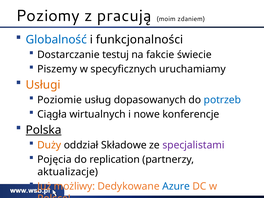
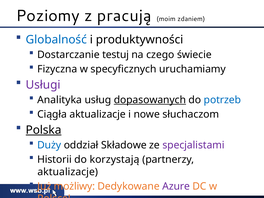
funkcjonalności: funkcjonalności -> produktywności
fakcie: fakcie -> czego
Piszemy: Piszemy -> Fizyczna
Usługi colour: orange -> purple
Poziomie: Poziomie -> Analityka
dopasowanych underline: none -> present
Ciągła wirtualnych: wirtualnych -> aktualizacje
konferencje: konferencje -> słuchaczom
Duży colour: orange -> blue
Pojęcia: Pojęcia -> Historii
replication: replication -> korzystają
Azure colour: blue -> purple
